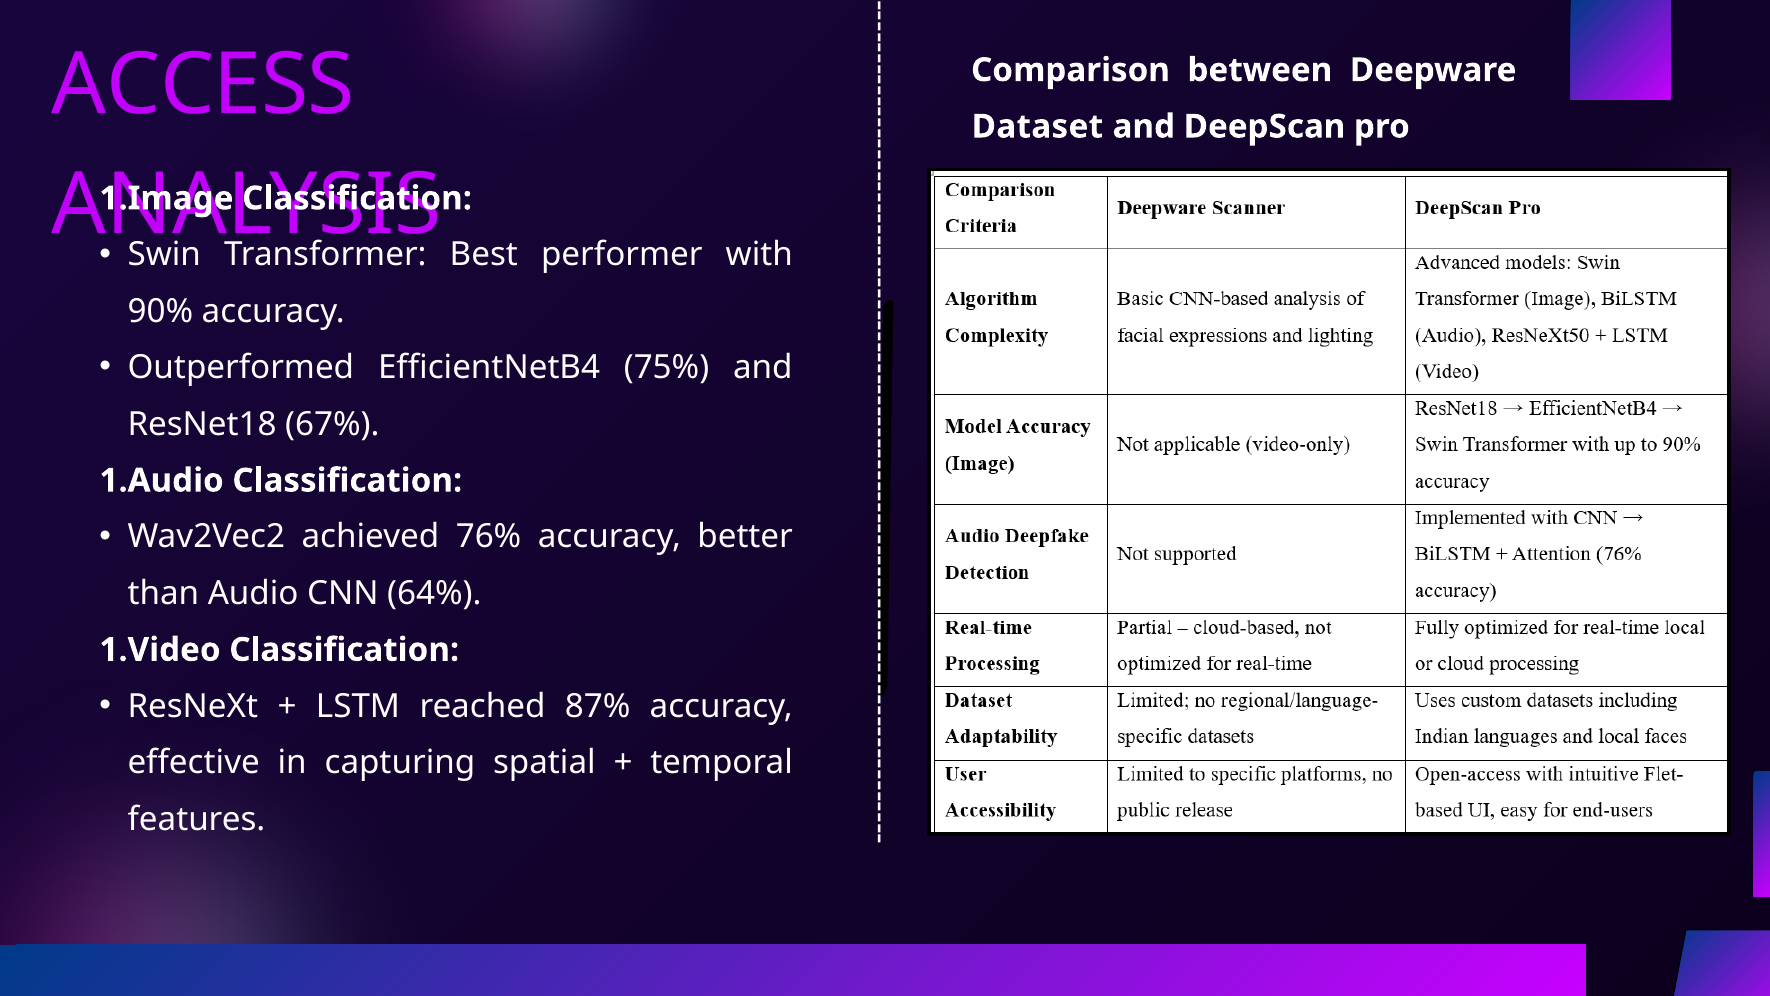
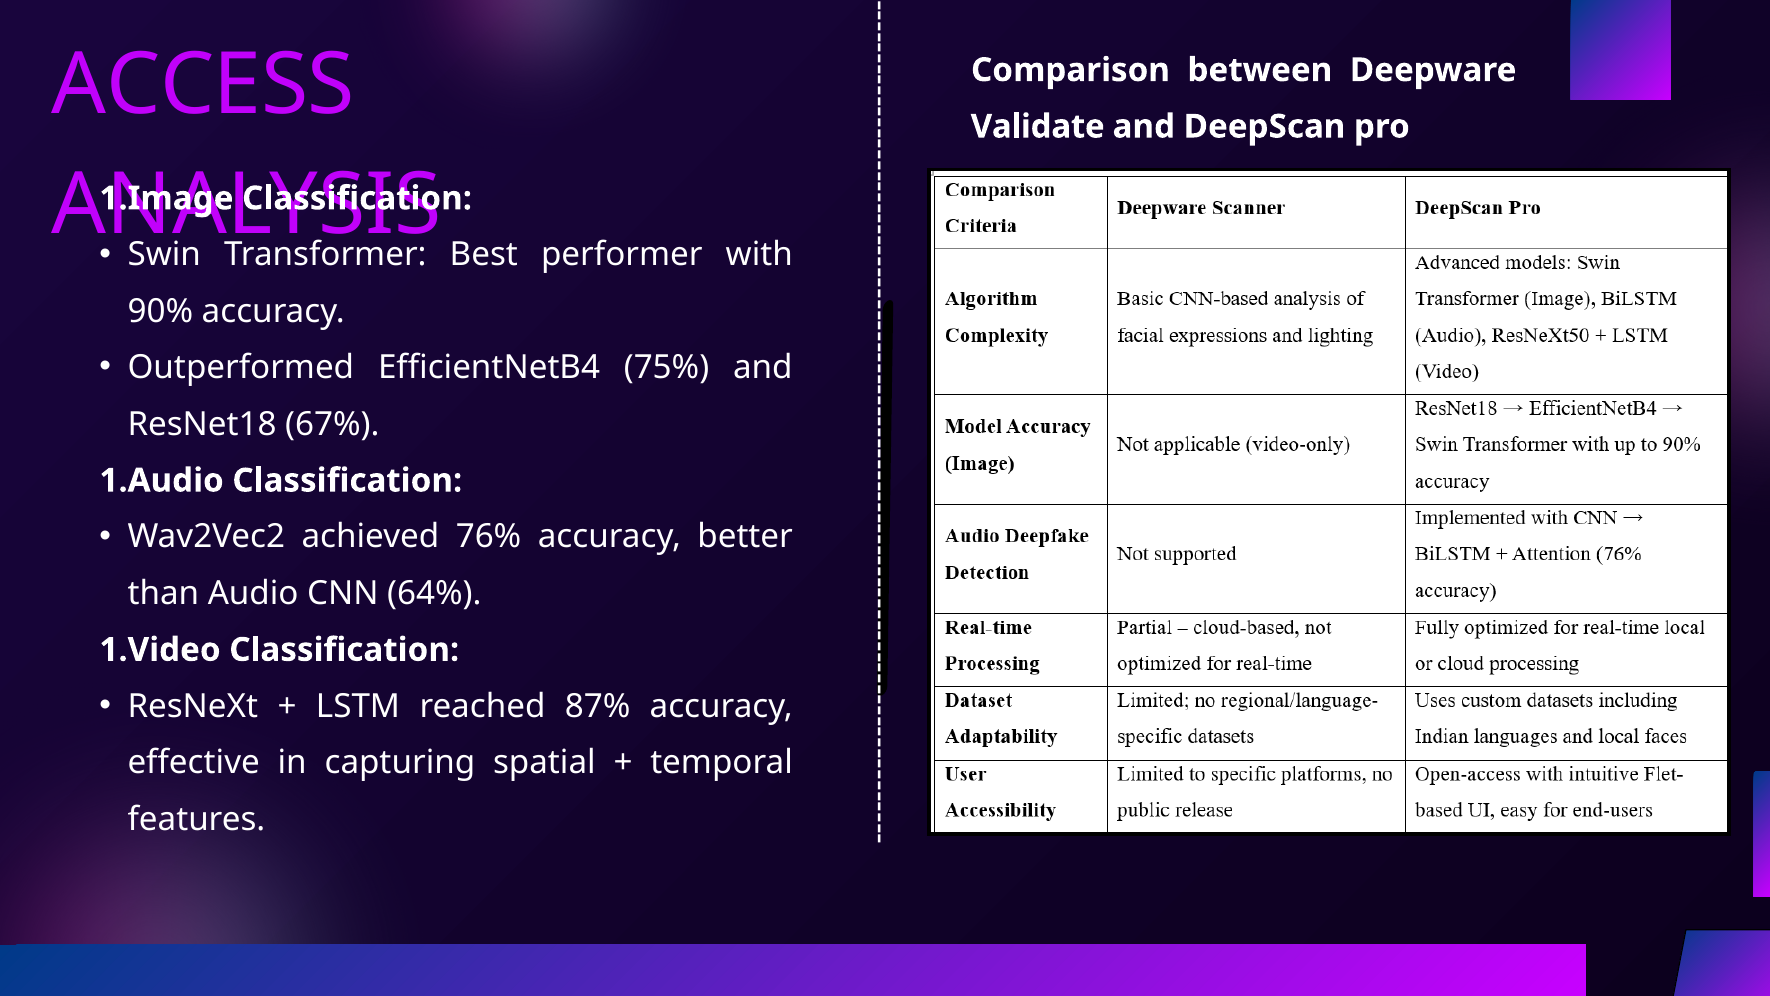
Dataset: Dataset -> Validate
